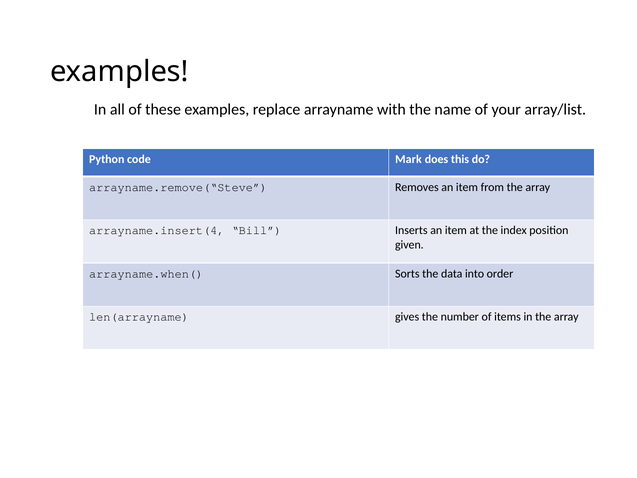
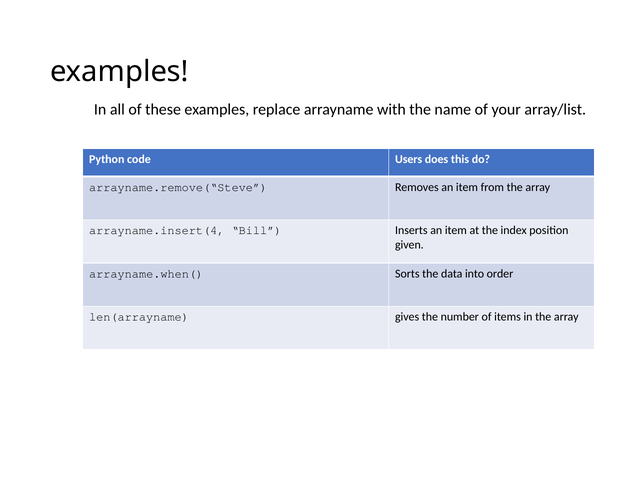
Mark: Mark -> Users
